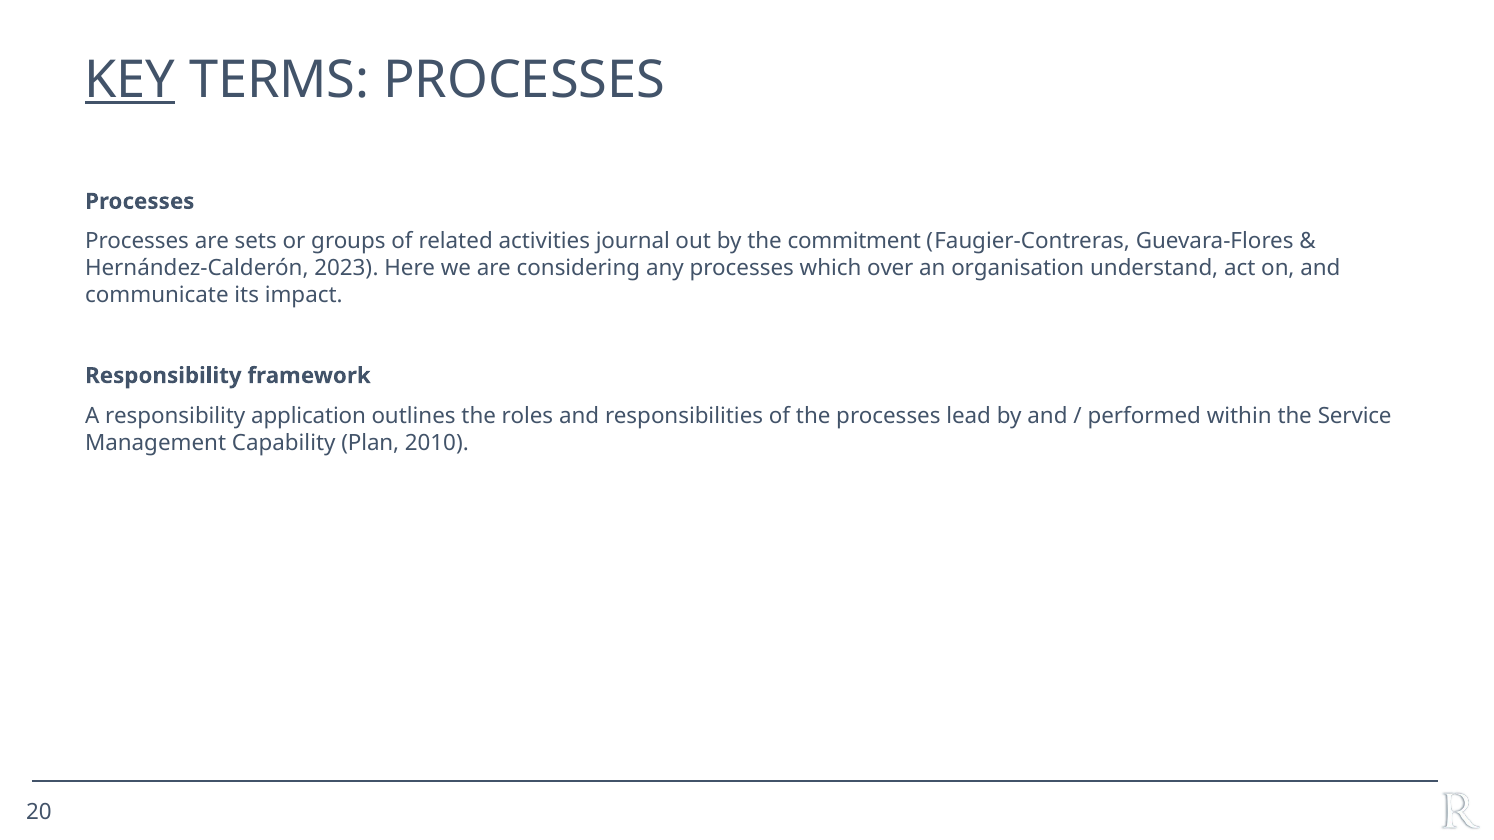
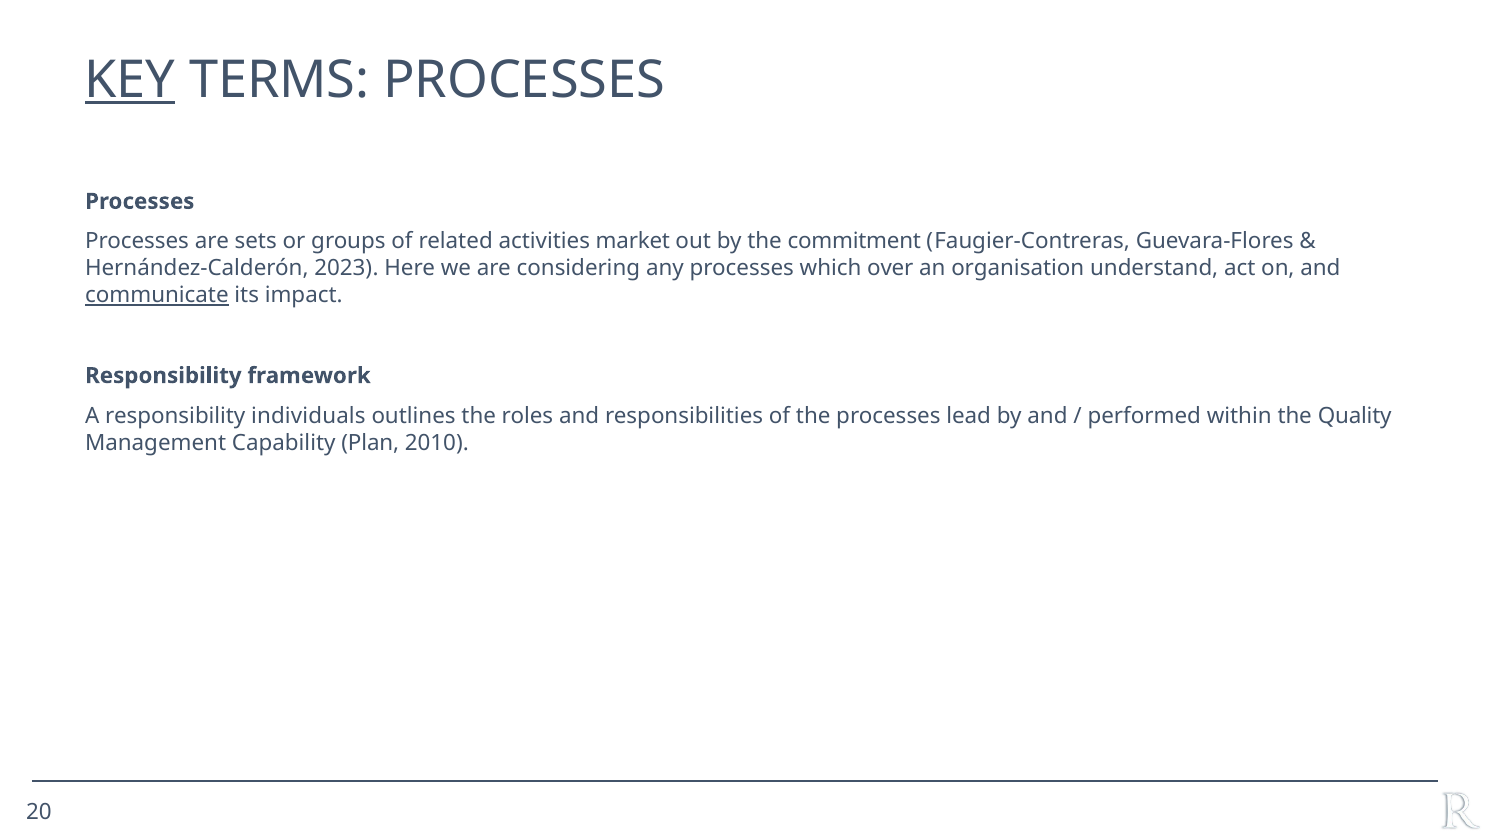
journal: journal -> market
communicate underline: none -> present
application: application -> individuals
Service: Service -> Quality
